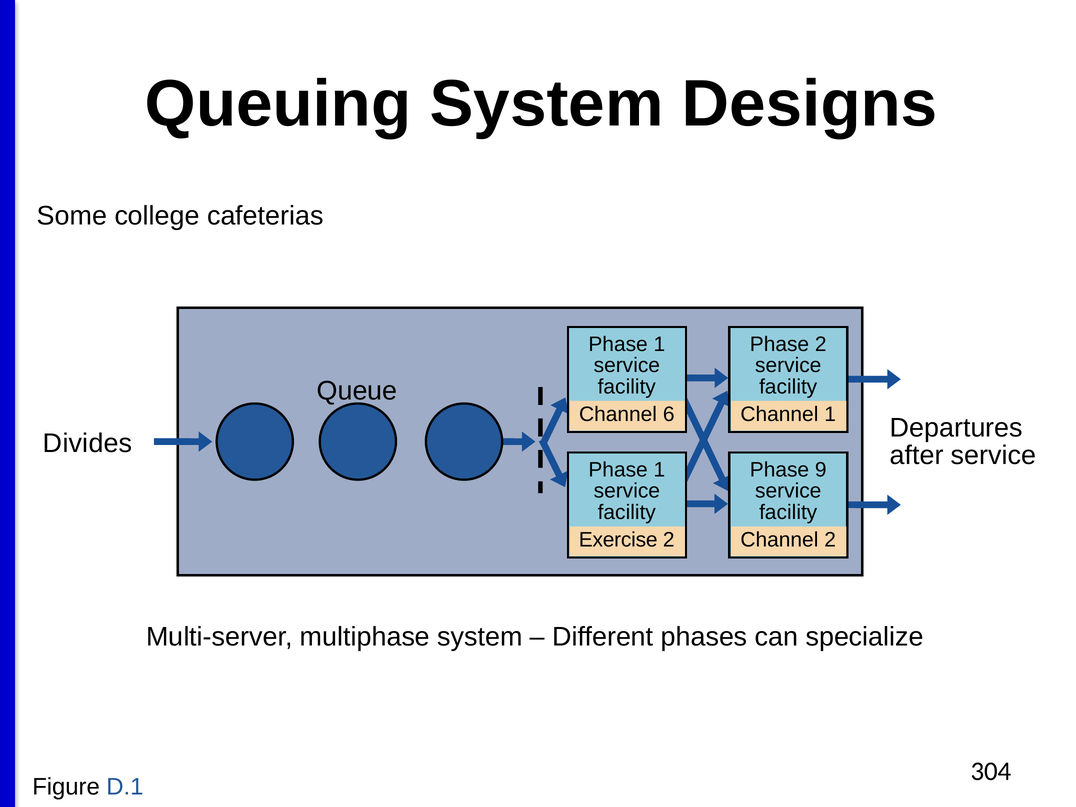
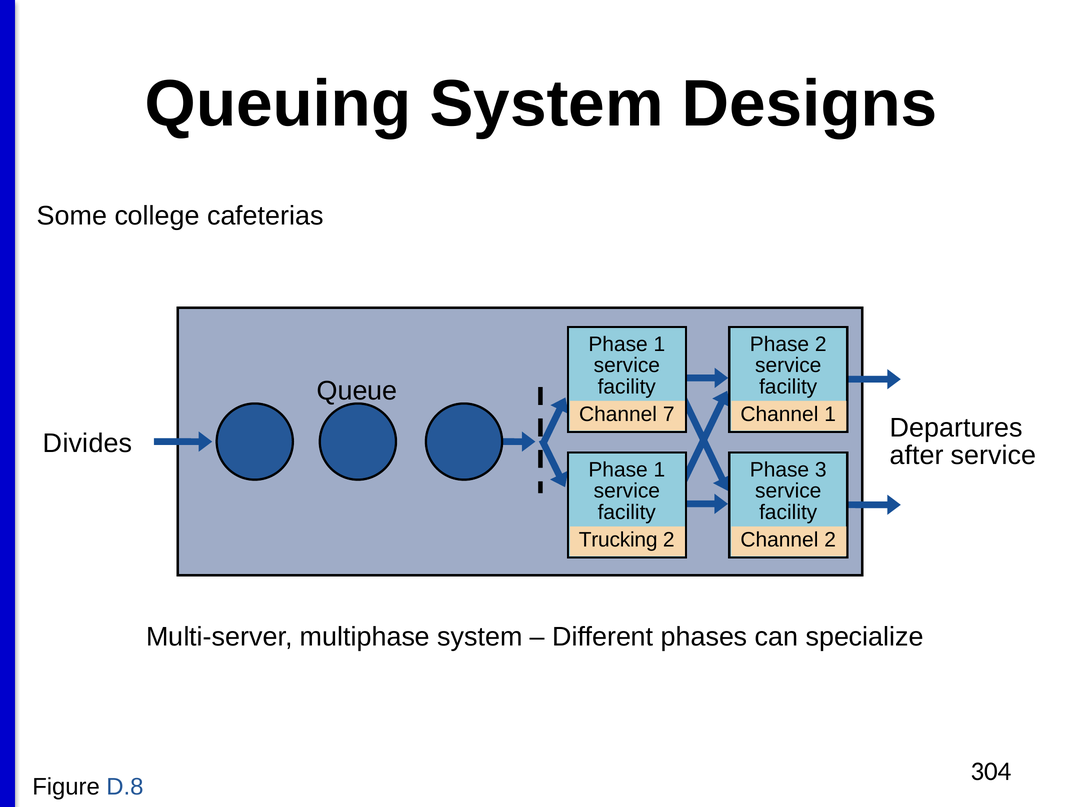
6: 6 -> 7
9: 9 -> 3
Exercise: Exercise -> Trucking
D.1: D.1 -> D.8
